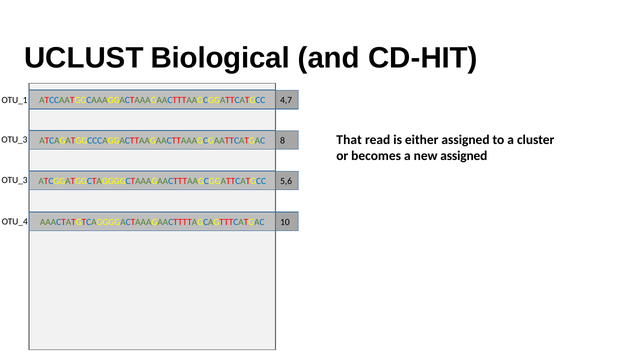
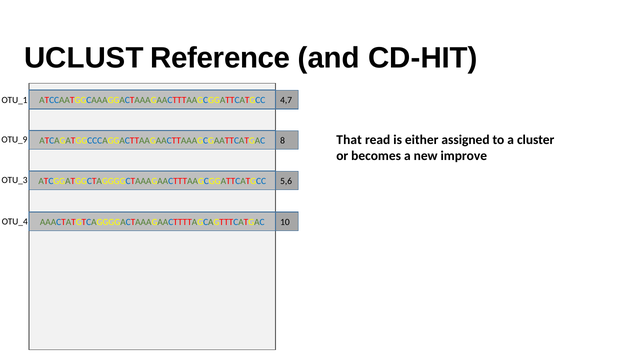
Biological: Biological -> Reference
OTU_3 at (14, 140): OTU_3 -> OTU_9
new assigned: assigned -> improve
